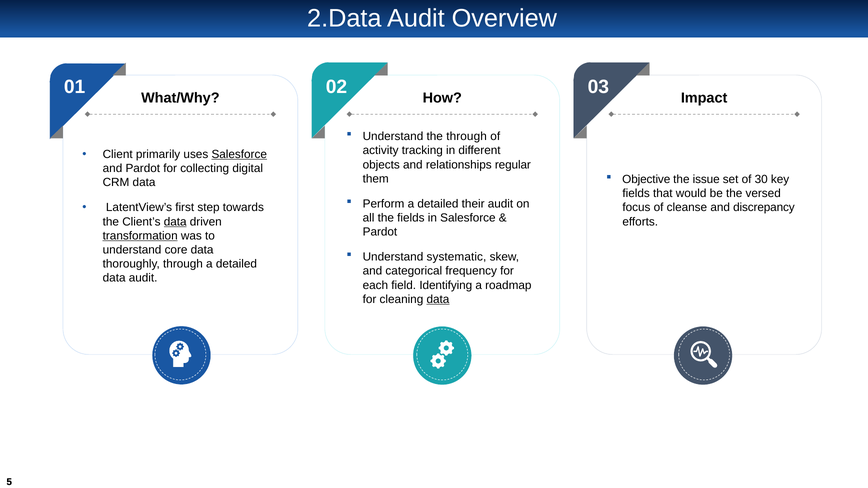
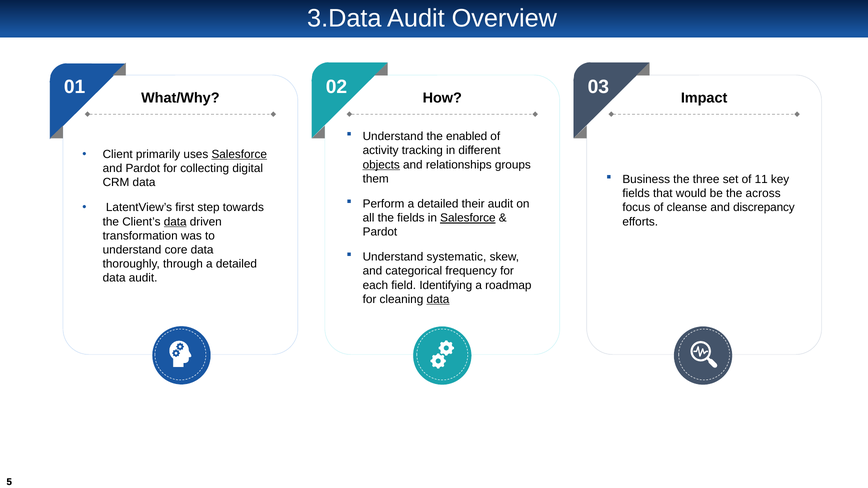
2.Data: 2.Data -> 3.Data
the through: through -> enabled
objects underline: none -> present
regular: regular -> groups
Objective: Objective -> Business
issue: issue -> three
30: 30 -> 11
versed: versed -> across
Salesforce at (468, 218) underline: none -> present
transformation underline: present -> none
